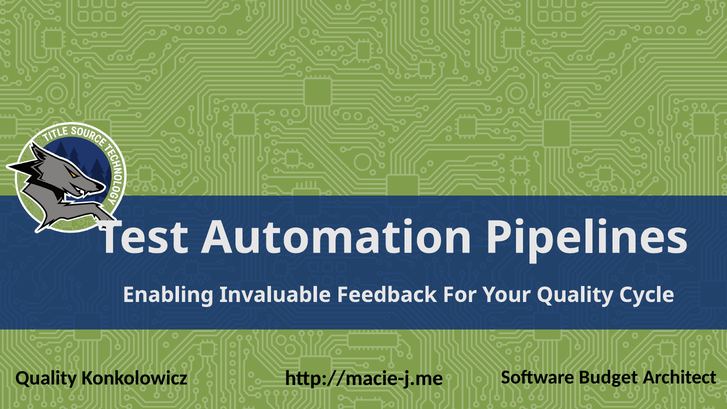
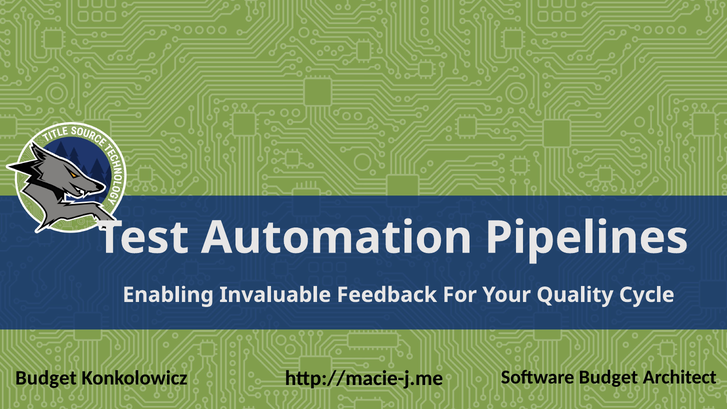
Quality at (46, 378): Quality -> Budget
